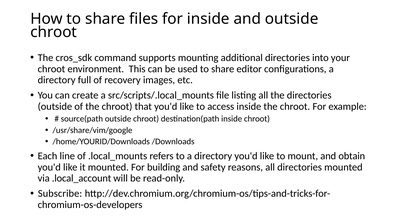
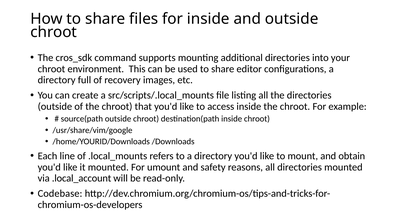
building: building -> umount
Subscribe: Subscribe -> Codebase
